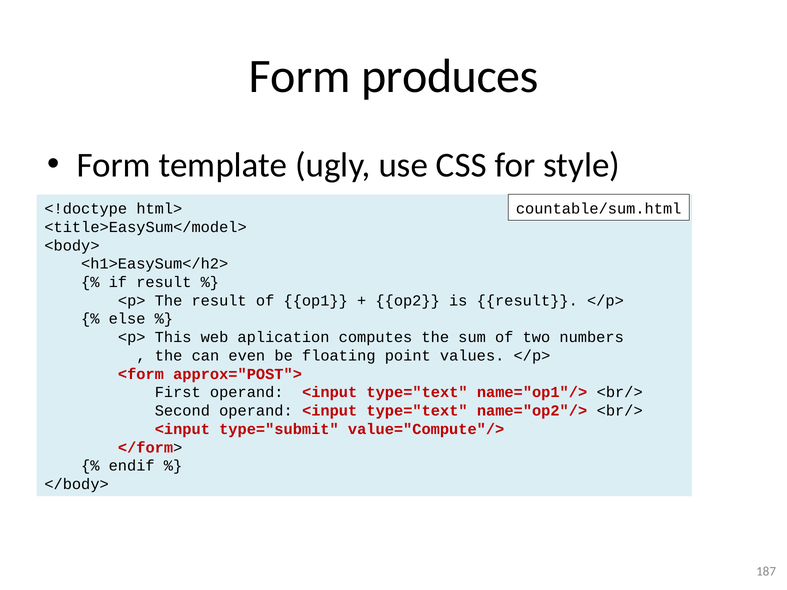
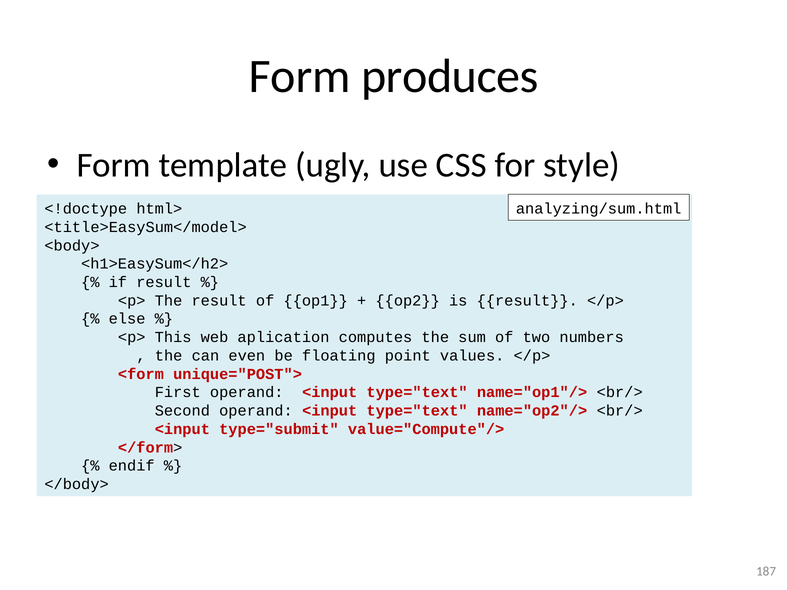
countable/sum.html: countable/sum.html -> analyzing/sum.html
approx="POST">: approx="POST"> -> unique="POST">
